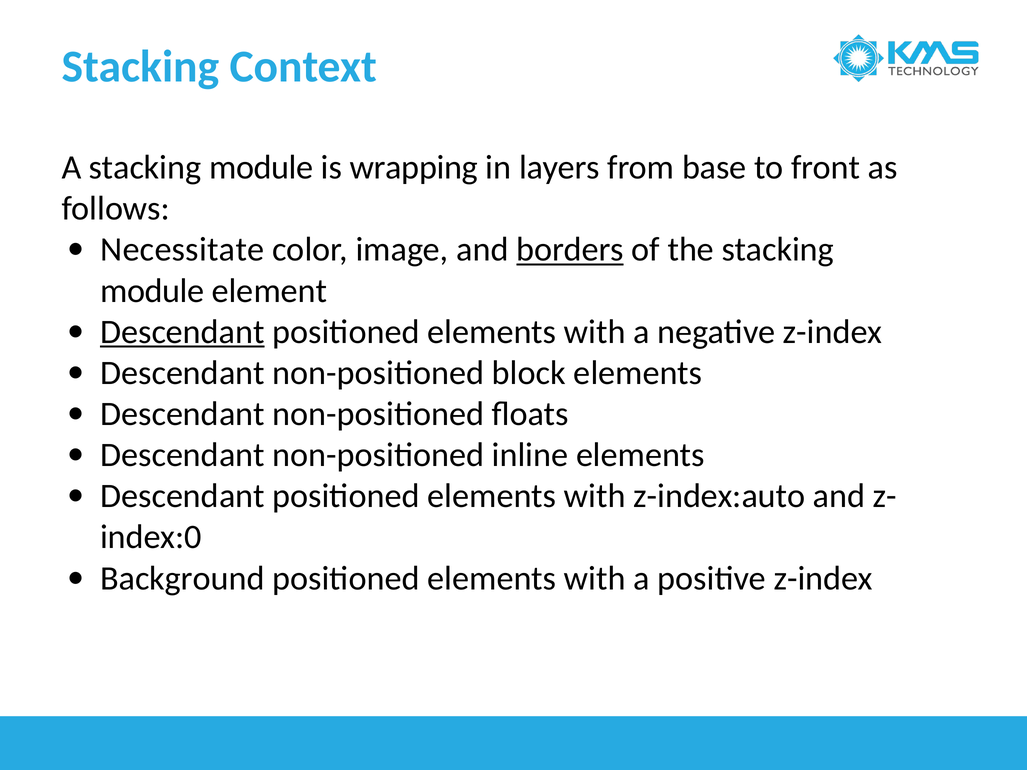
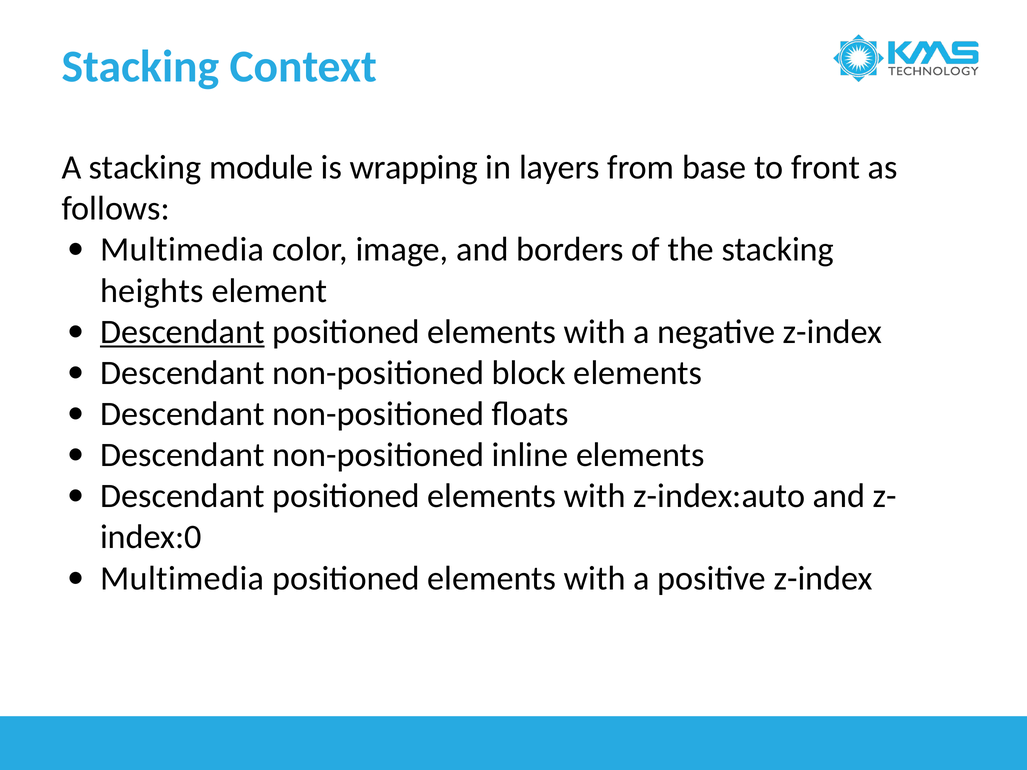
Necessitate at (182, 250): Necessitate -> Multimedia
borders underline: present -> none
module at (152, 291): module -> heights
Background at (182, 578): Background -> Multimedia
